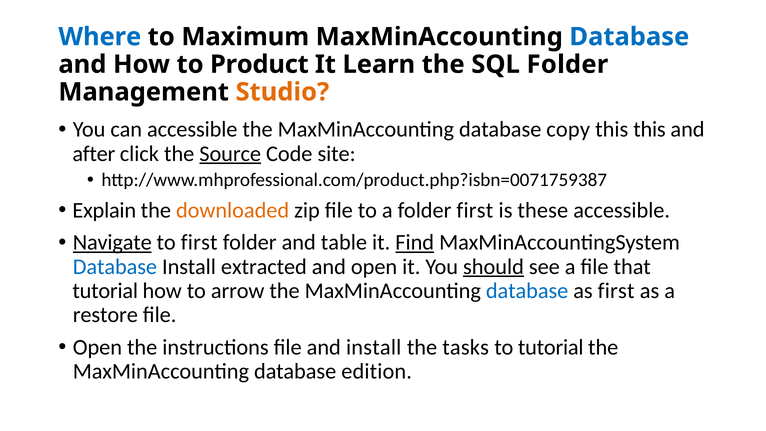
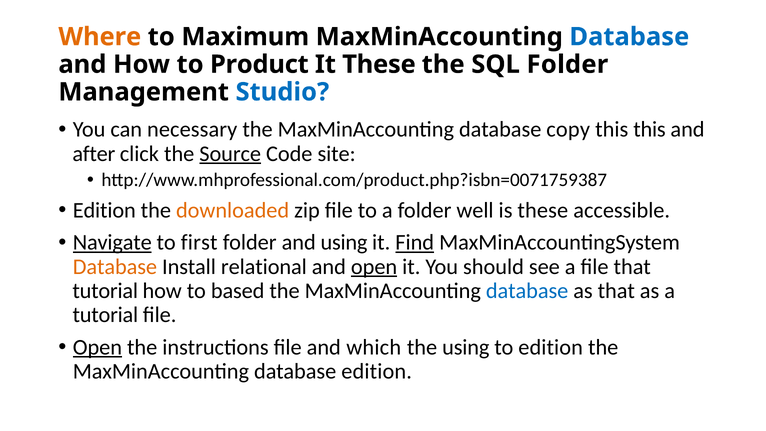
Where colour: blue -> orange
It Learn: Learn -> These
Studio colour: orange -> blue
can accessible: accessible -> necessary
Explain at (104, 210): Explain -> Edition
folder first: first -> well
and table: table -> using
Database at (115, 267) colour: blue -> orange
extracted: extracted -> relational
open at (374, 267) underline: none -> present
should underline: present -> none
arrow: arrow -> based
as first: first -> that
restore at (105, 315): restore -> tutorial
Open at (97, 347) underline: none -> present
and install: install -> which
the tasks: tasks -> using
to tutorial: tutorial -> edition
